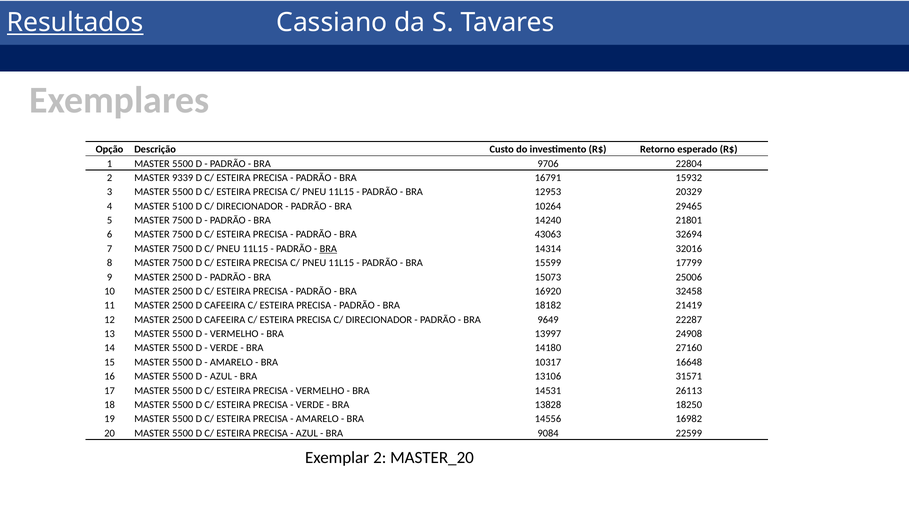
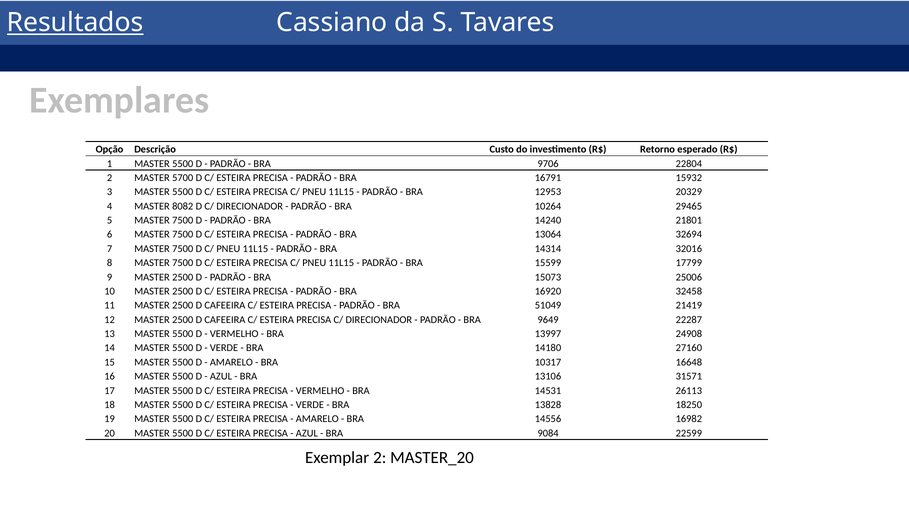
9339: 9339 -> 5700
5100: 5100 -> 8082
43063: 43063 -> 13064
BRA at (328, 249) underline: present -> none
18182: 18182 -> 51049
